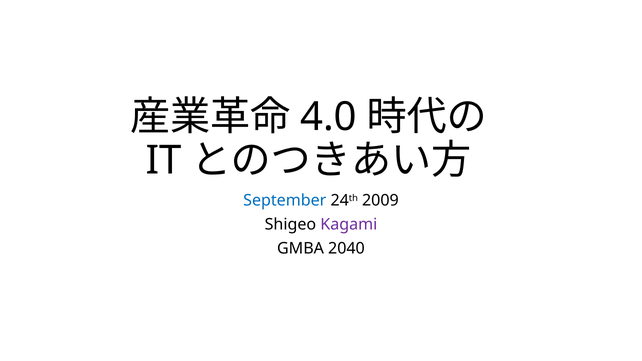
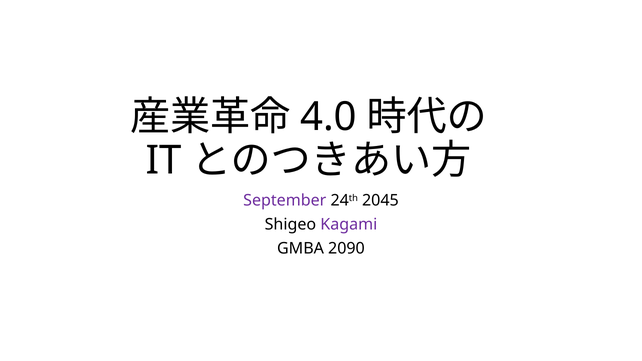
September colour: blue -> purple
2009: 2009 -> 2045
2040: 2040 -> 2090
